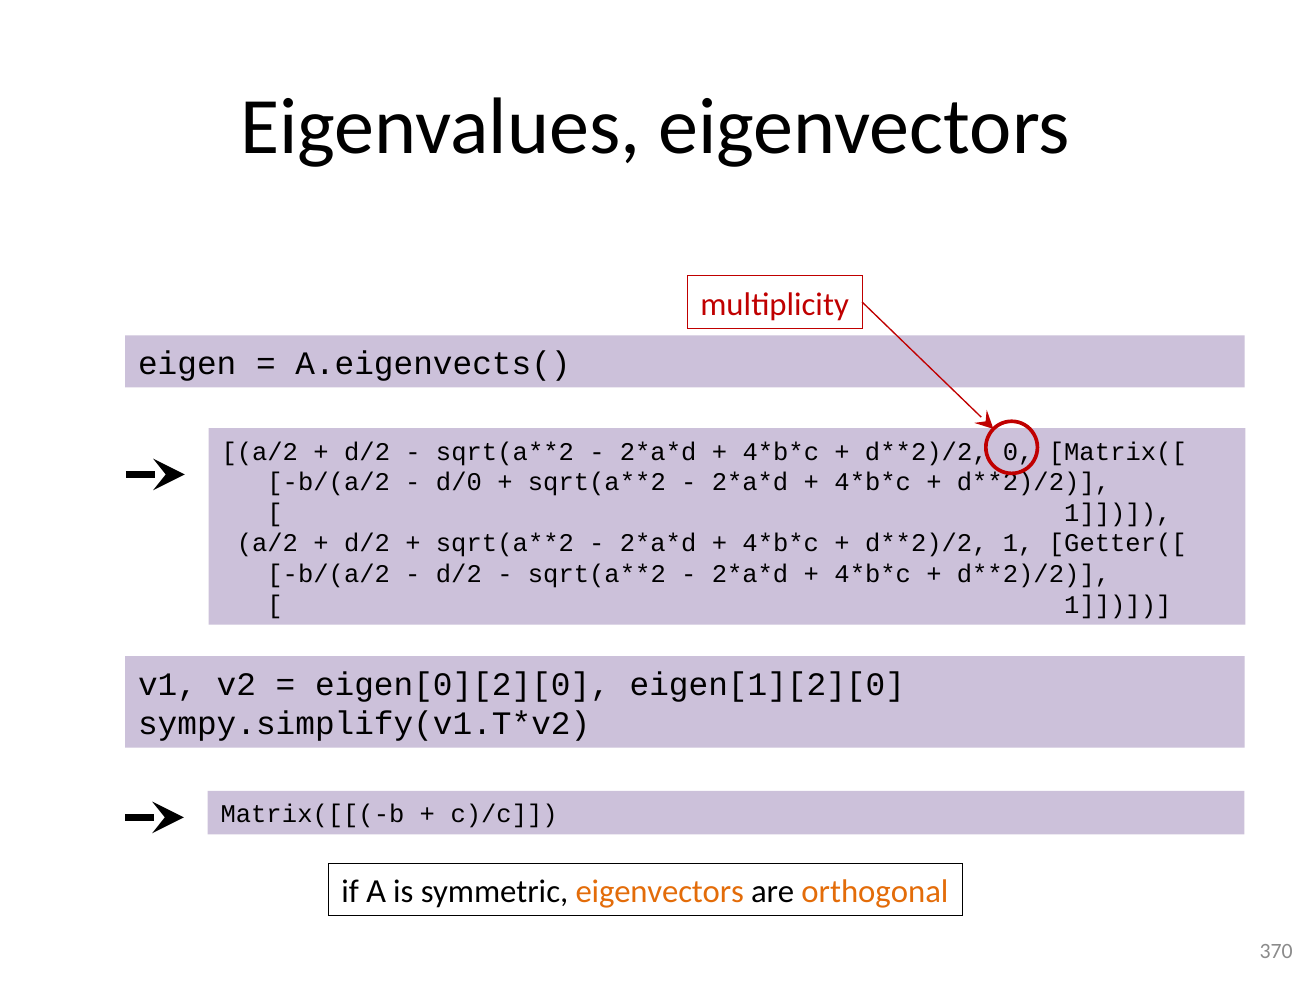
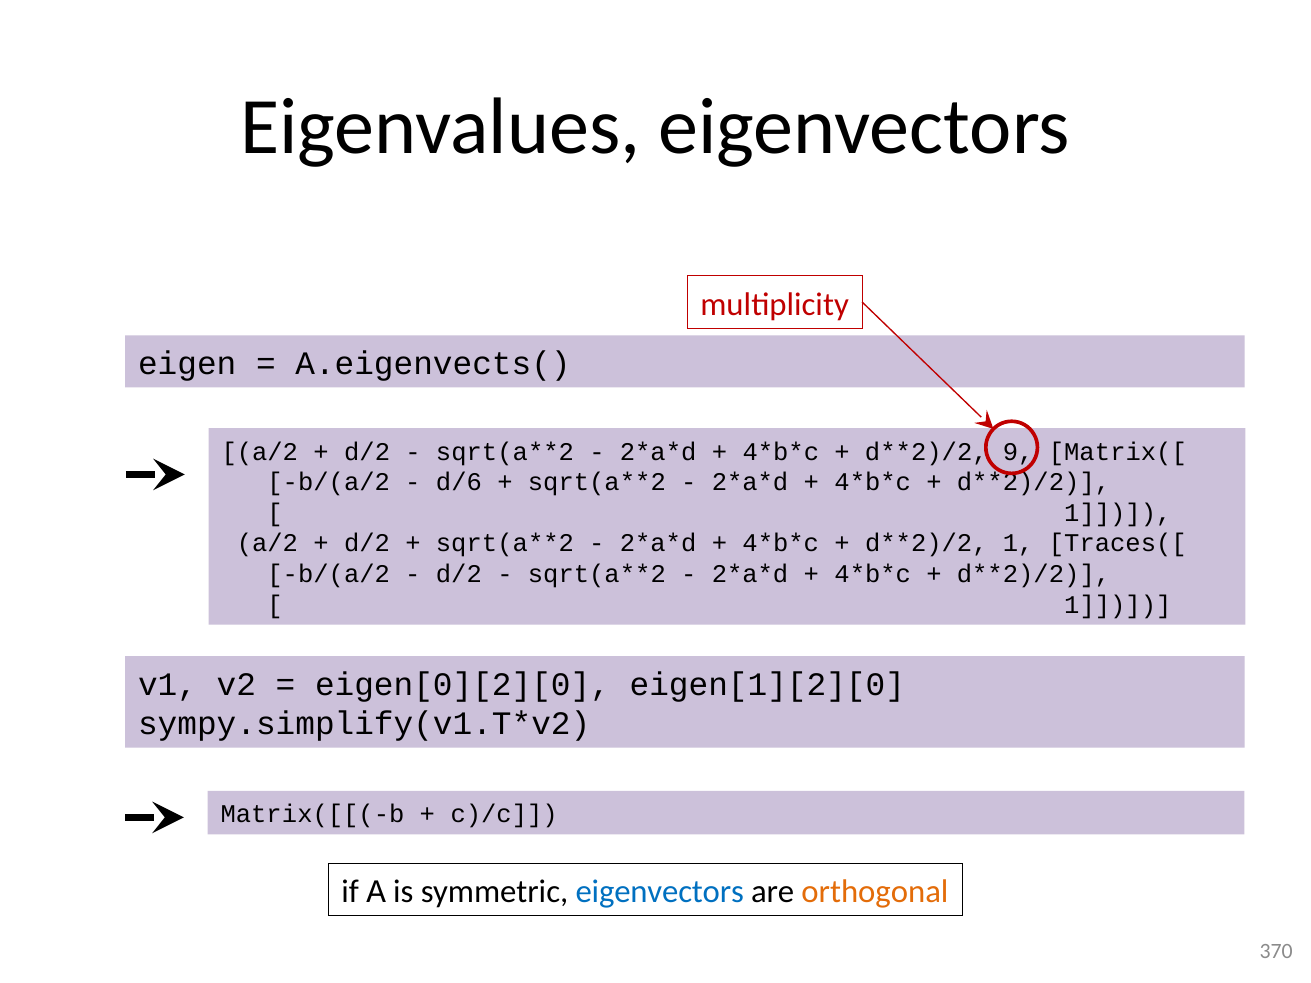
0: 0 -> 9
d/0: d/0 -> d/6
Getter([: Getter([ -> Traces([
eigenvectors at (660, 892) colour: orange -> blue
